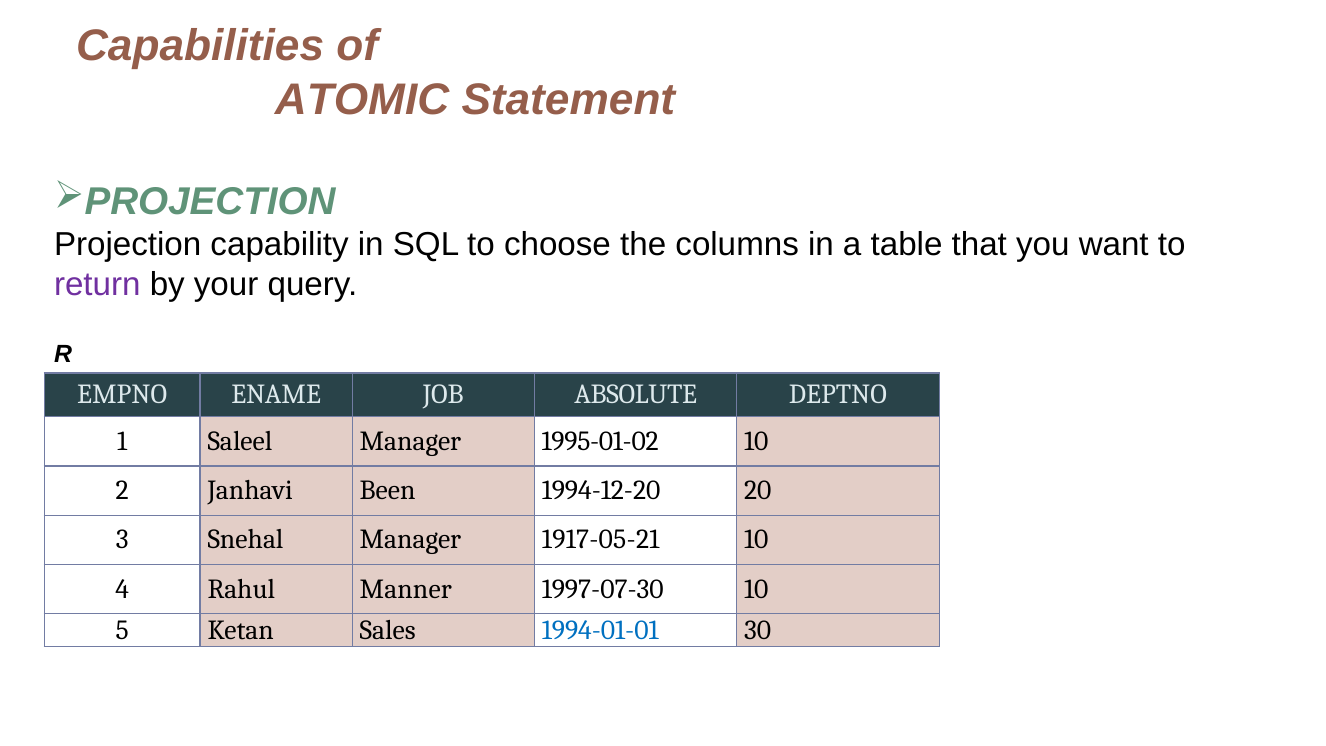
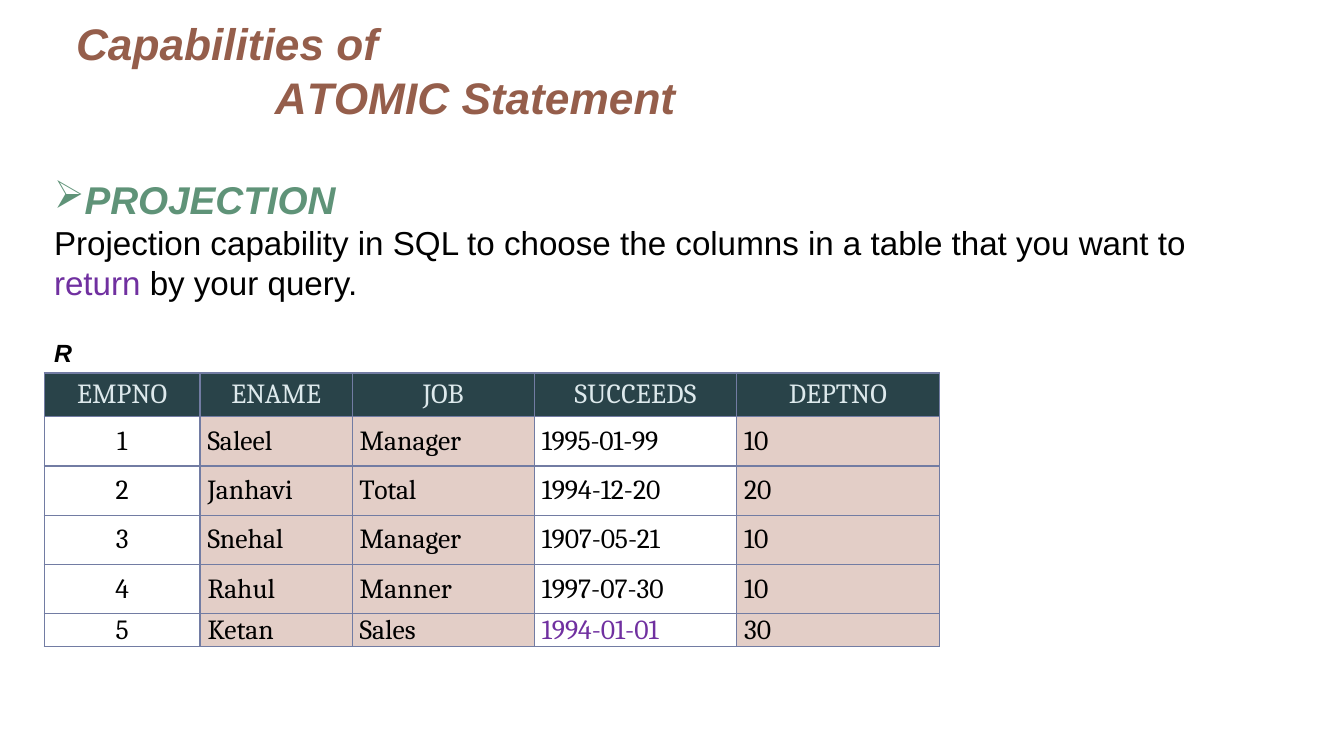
ABSOLUTE: ABSOLUTE -> SUCCEEDS
1995-01-02: 1995-01-02 -> 1995-01-99
Been: Been -> Total
1917-05-21: 1917-05-21 -> 1907-05-21
1994-01-01 colour: blue -> purple
